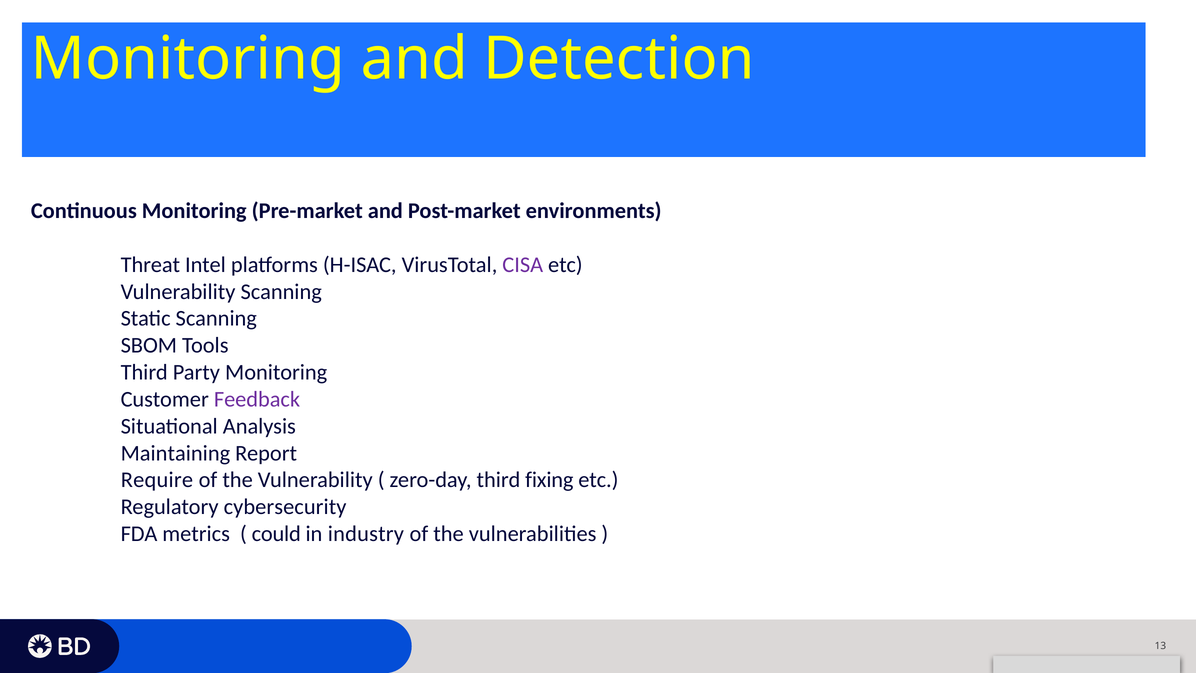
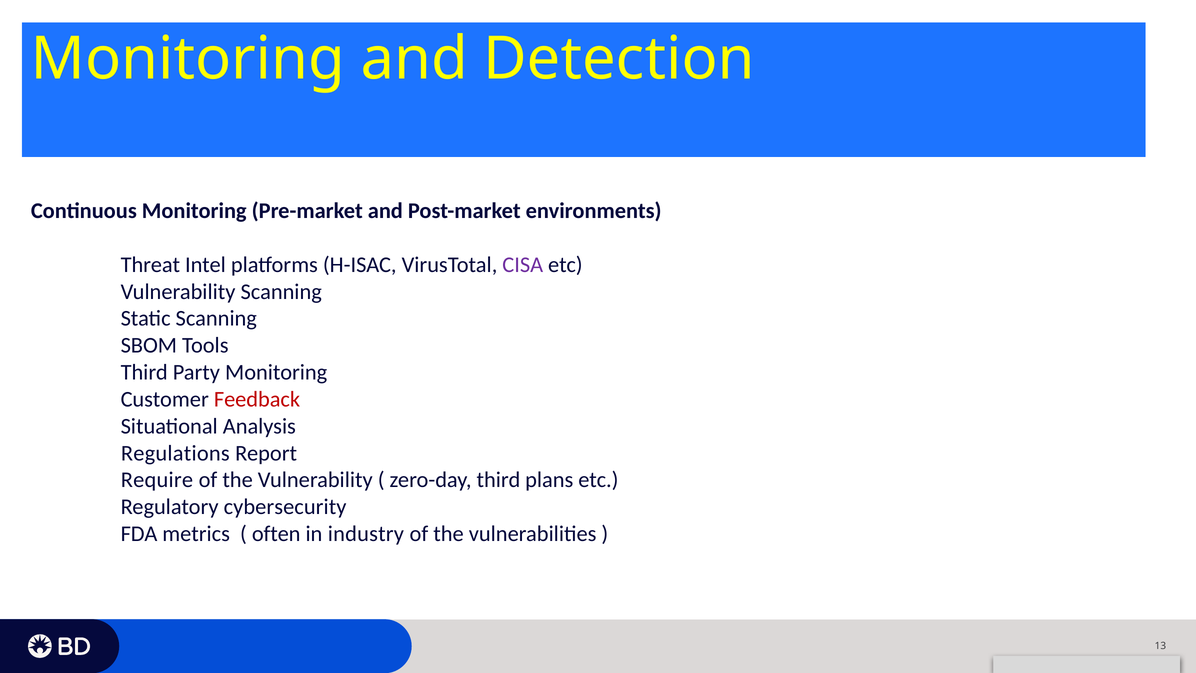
Feedback colour: purple -> red
Maintaining: Maintaining -> Regulations
fixing: fixing -> plans
could: could -> often
